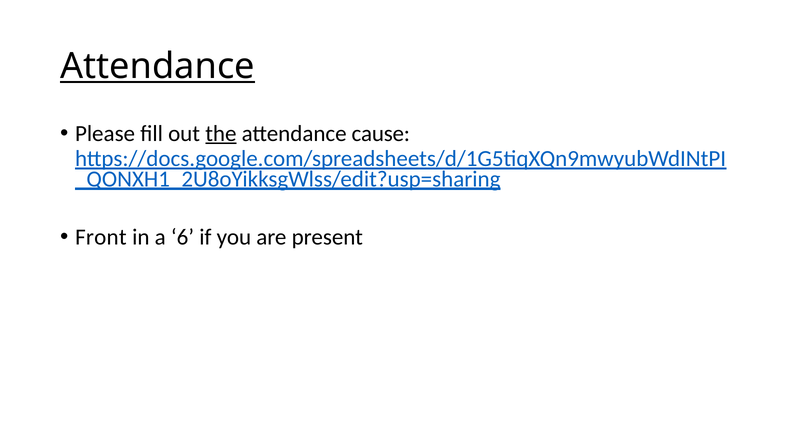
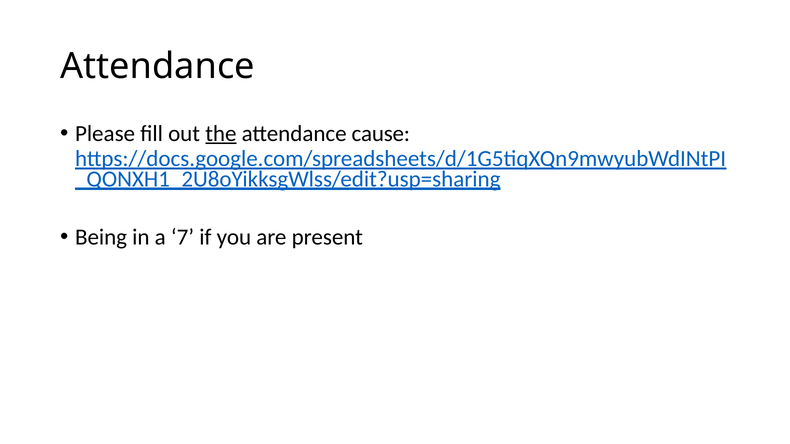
Attendance at (158, 66) underline: present -> none
Front: Front -> Being
6: 6 -> 7
